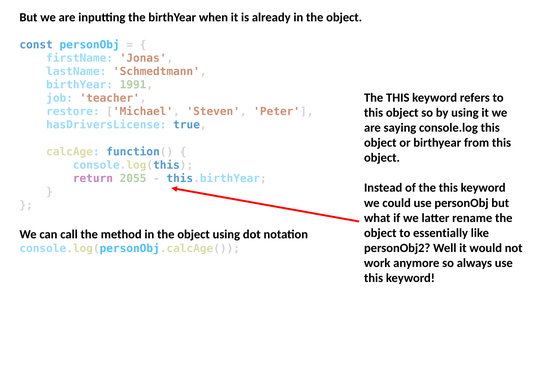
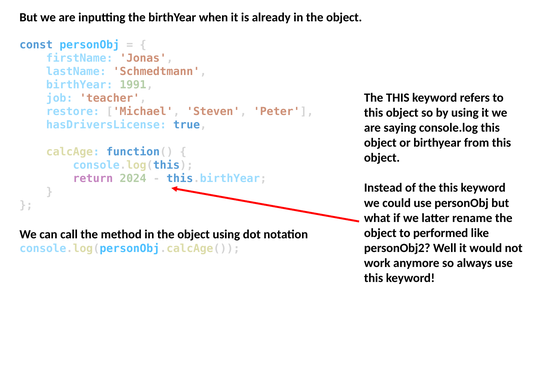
2055: 2055 -> 2024
essentially: essentially -> performed
